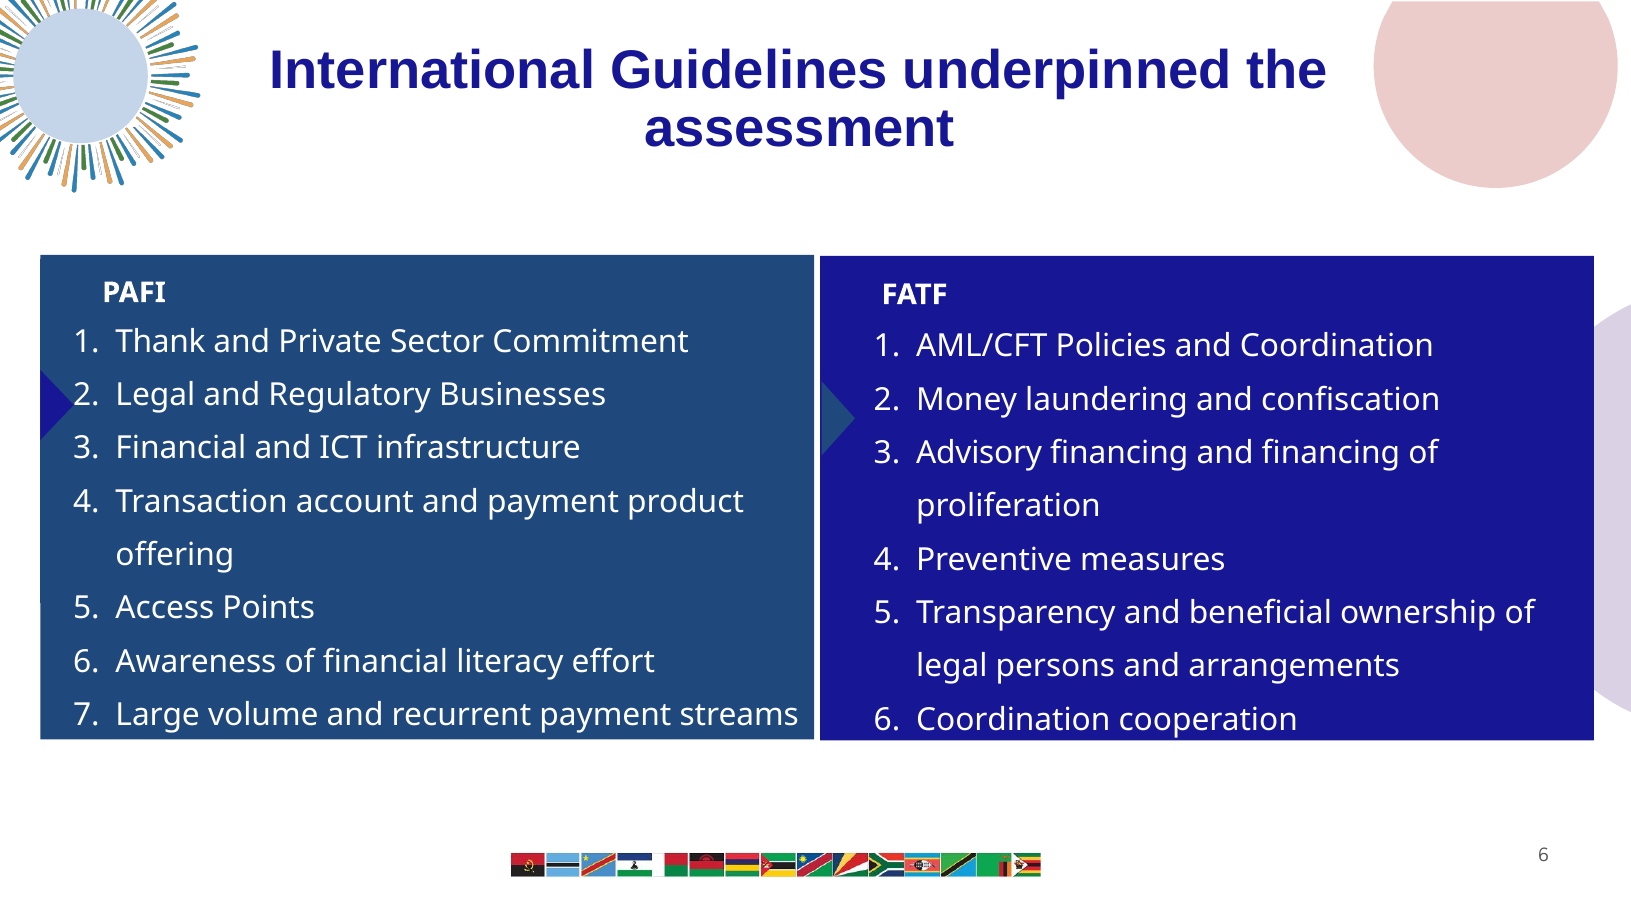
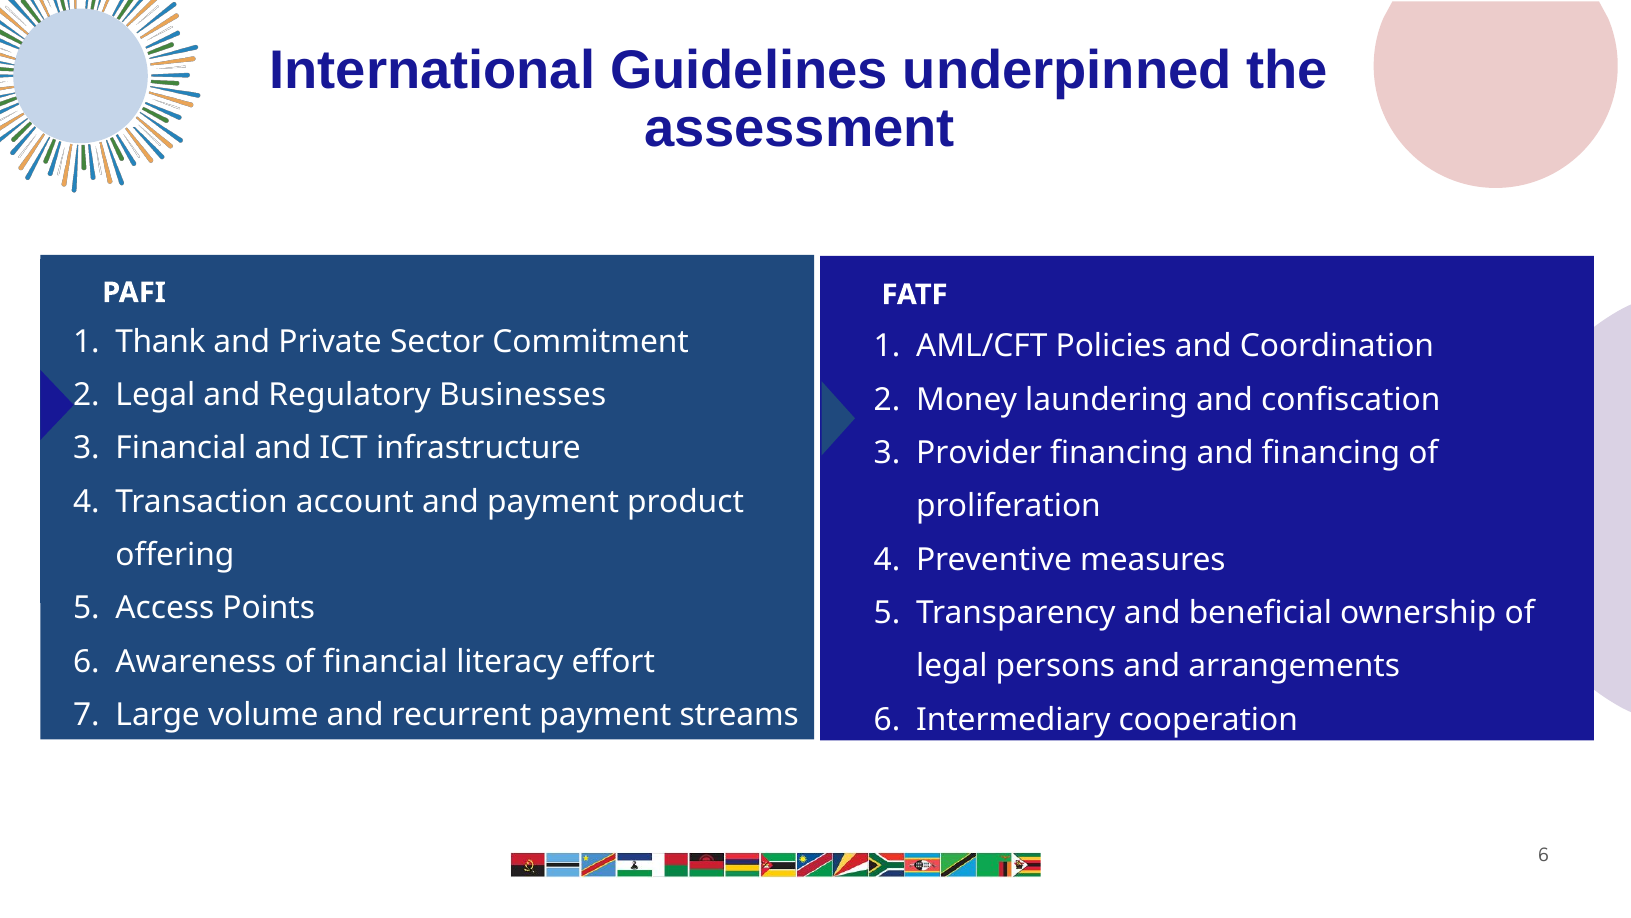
Advisory: Advisory -> Provider
Coordination at (1013, 719): Coordination -> Intermediary
